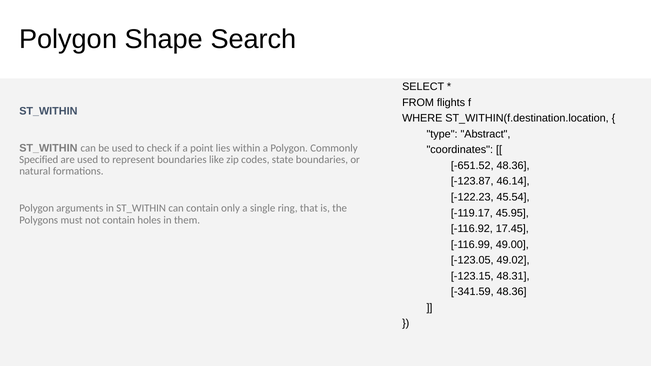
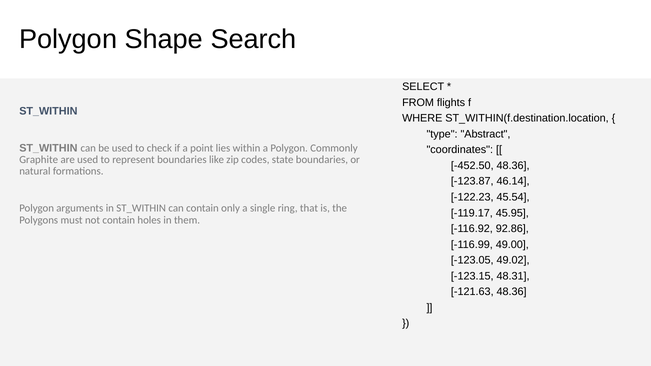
Specified: Specified -> Graphite
-651.52: -651.52 -> -452.50
17.45: 17.45 -> 92.86
-341.59: -341.59 -> -121.63
